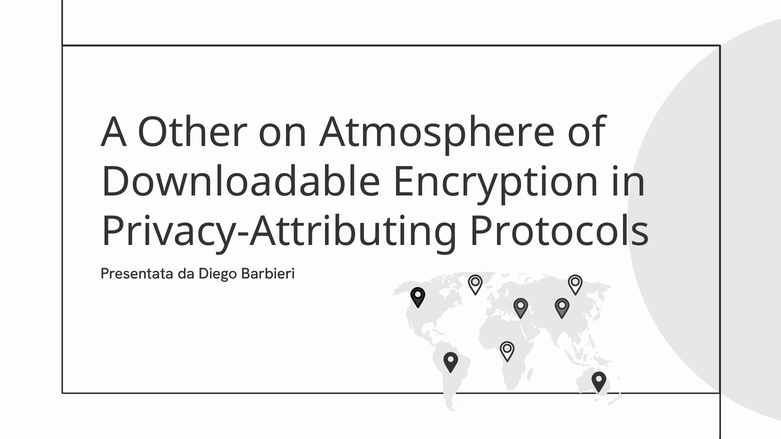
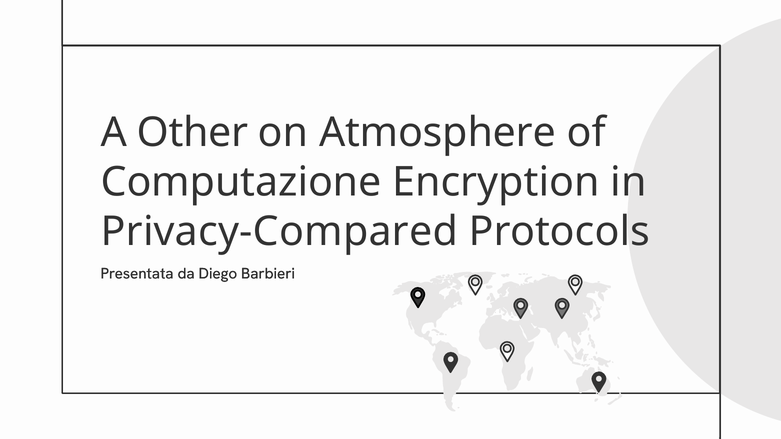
Downloadable: Downloadable -> Computazione
Privacy-Attributing: Privacy-Attributing -> Privacy-Compared
